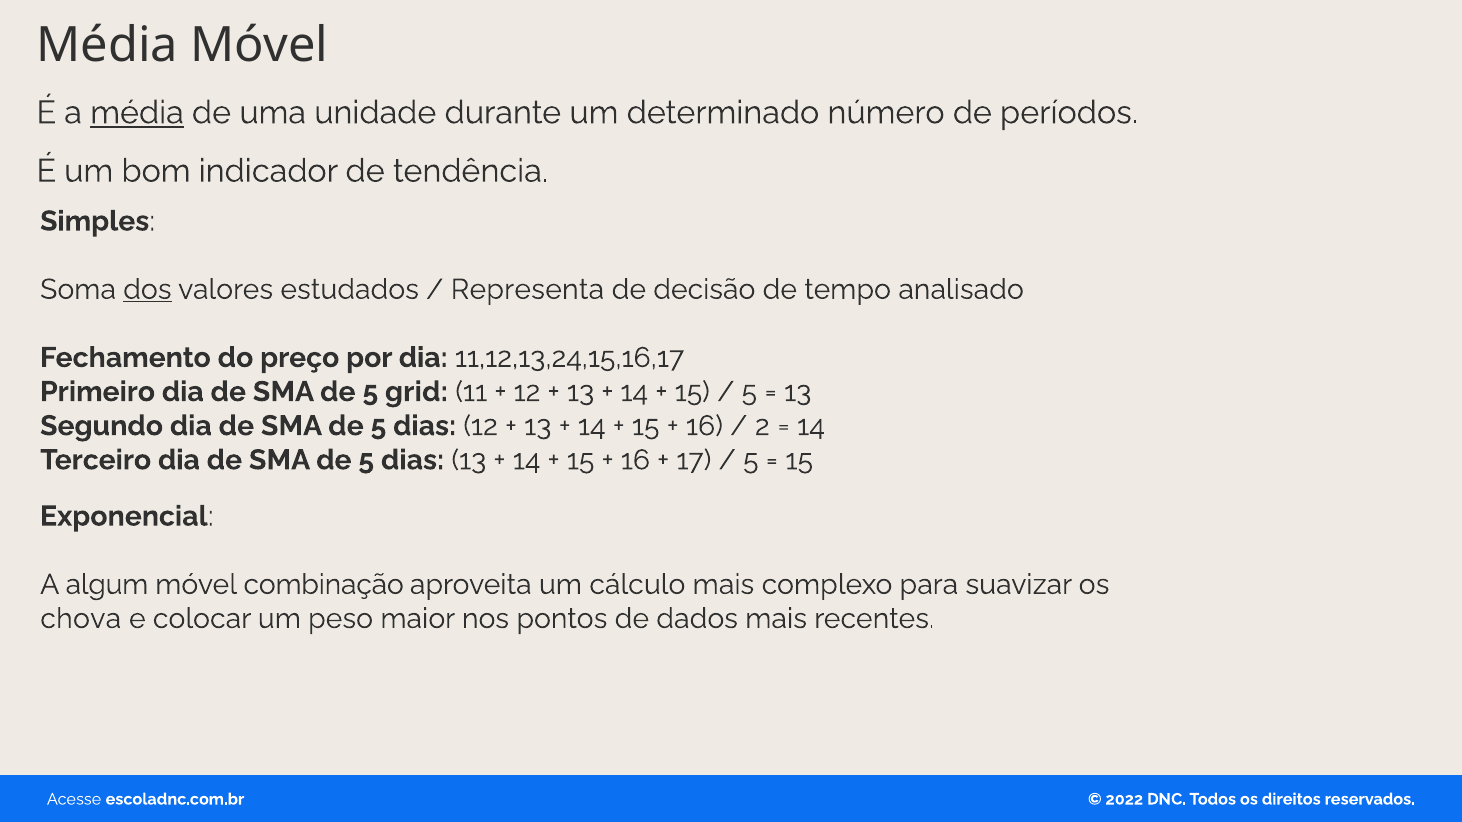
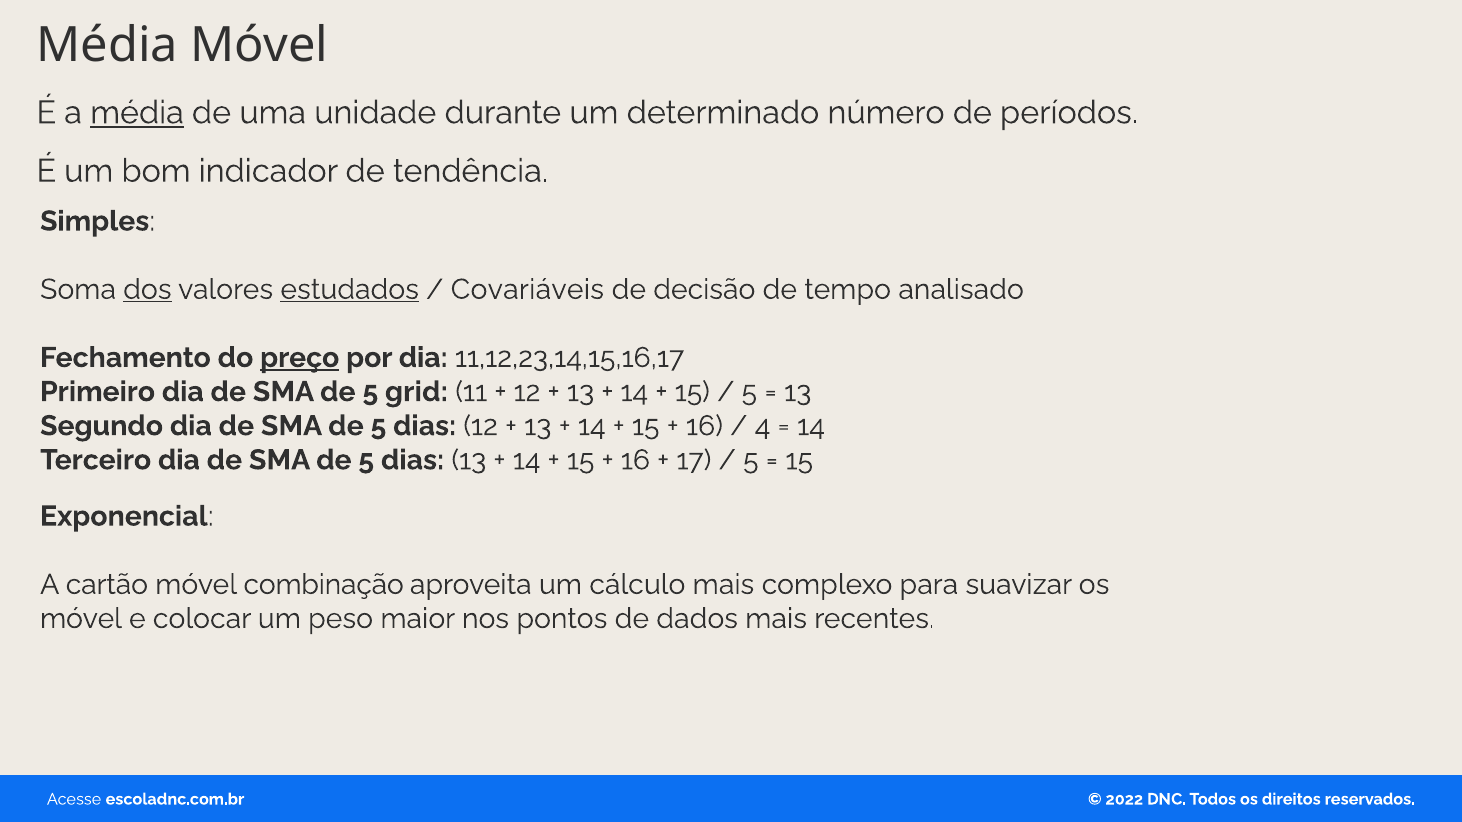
estudados underline: none -> present
Representa: Representa -> Covariáveis
preço underline: none -> present
11,12,13,24,15,16,17: 11,12,13,24,15,16,17 -> 11,12,23,14,15,16,17
2: 2 -> 4
algum: algum -> cartão
chova at (81, 619): chova -> móvel
